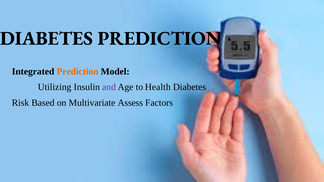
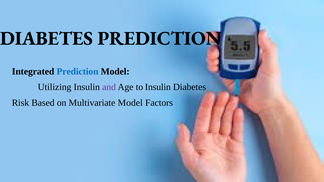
Prediction at (78, 72) colour: orange -> blue
to Health: Health -> Insulin
Multivariate Assess: Assess -> Model
